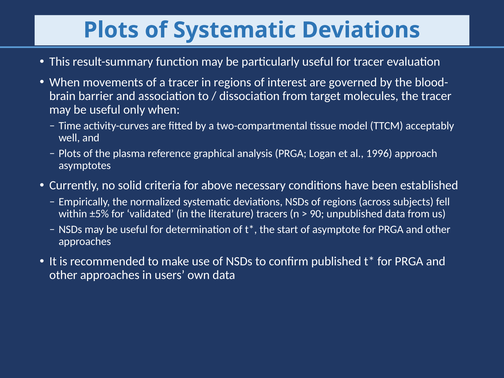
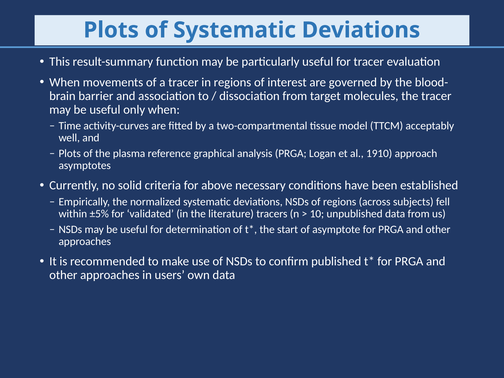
1996: 1996 -> 1910
90: 90 -> 10
